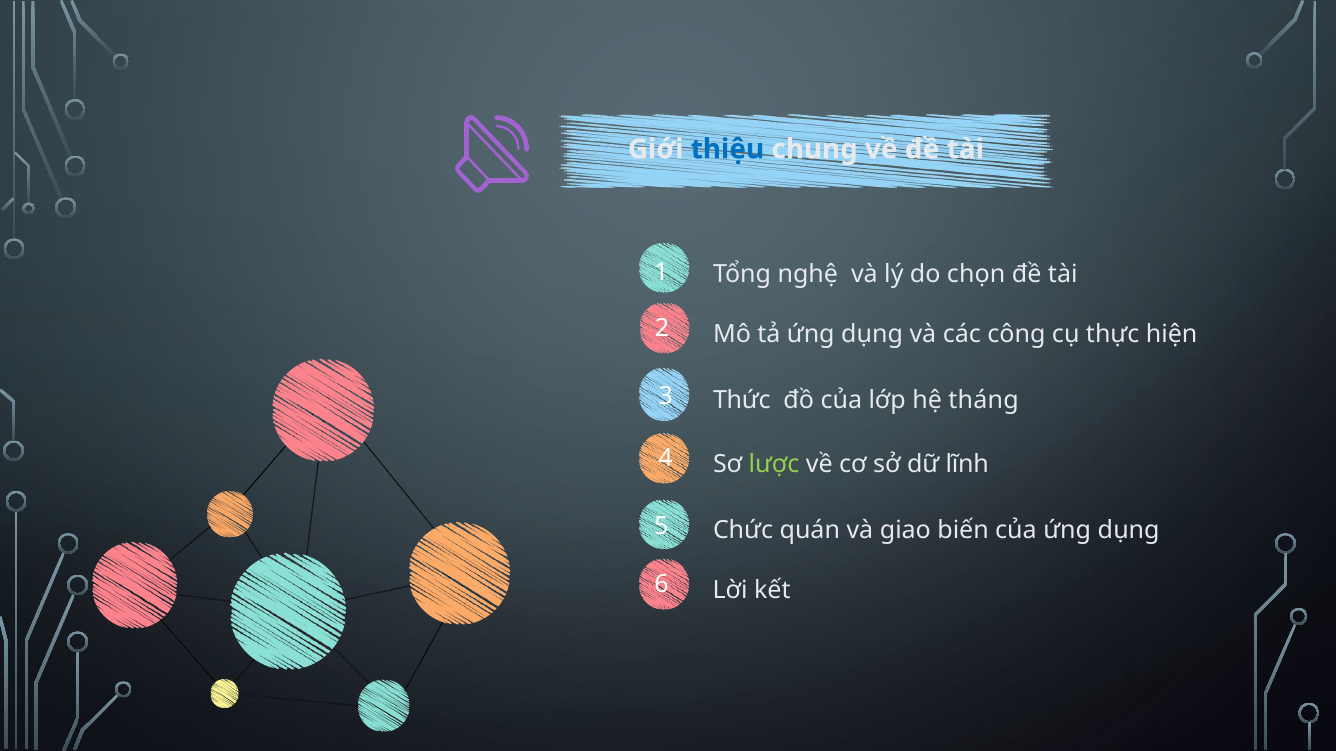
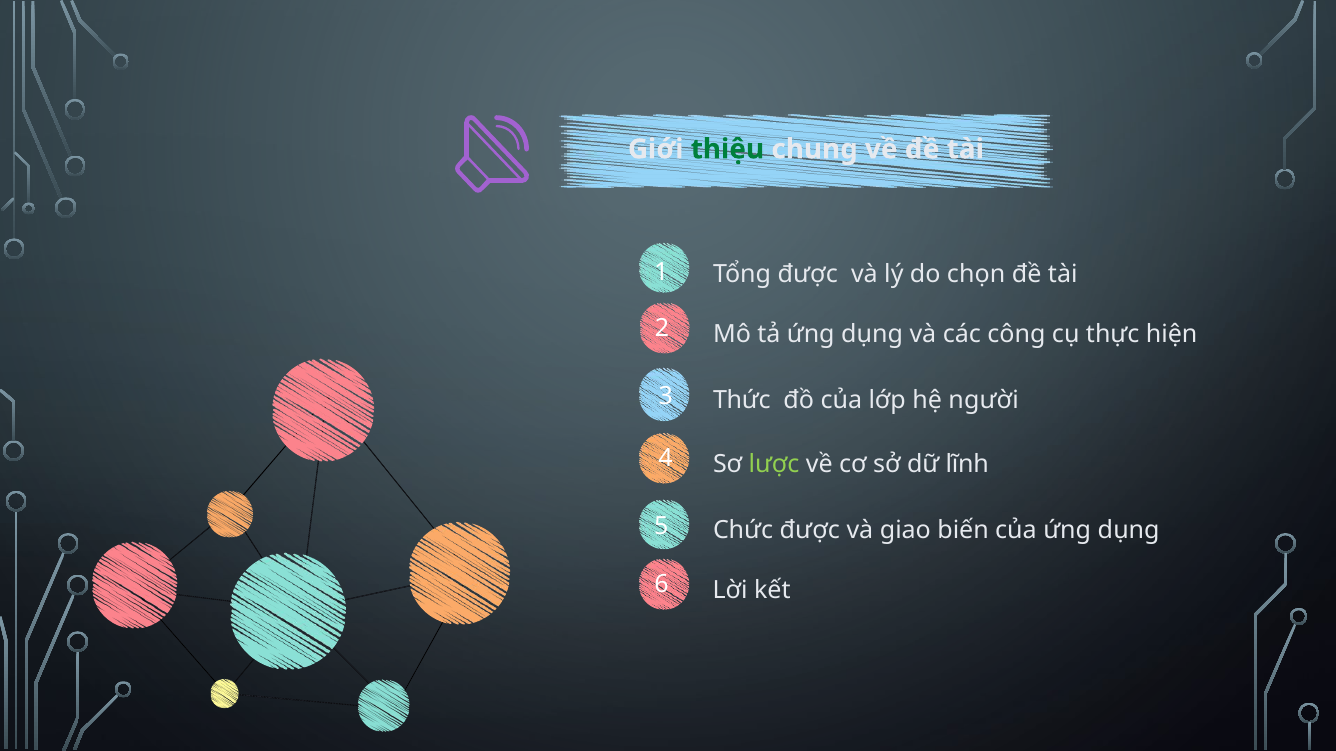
thiệu colour: blue -> green
Tổng nghệ: nghệ -> được
tháng: tháng -> người
Chức quán: quán -> được
